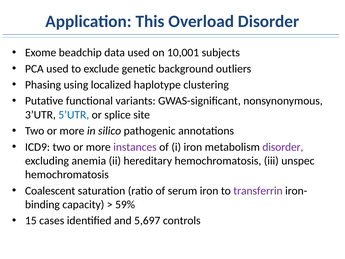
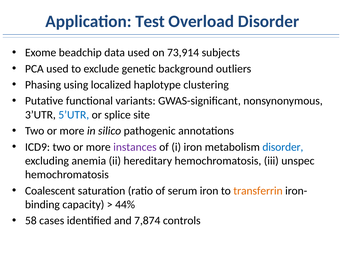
This: This -> Test
10,001: 10,001 -> 73,914
disorder at (283, 147) colour: purple -> blue
transferrin colour: purple -> orange
59%: 59% -> 44%
15: 15 -> 58
5,697: 5,697 -> 7,874
